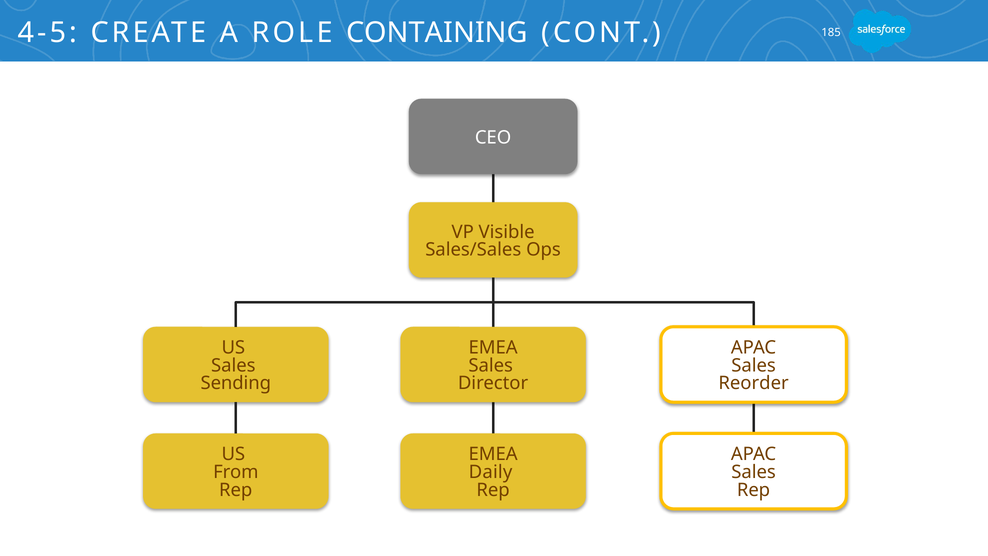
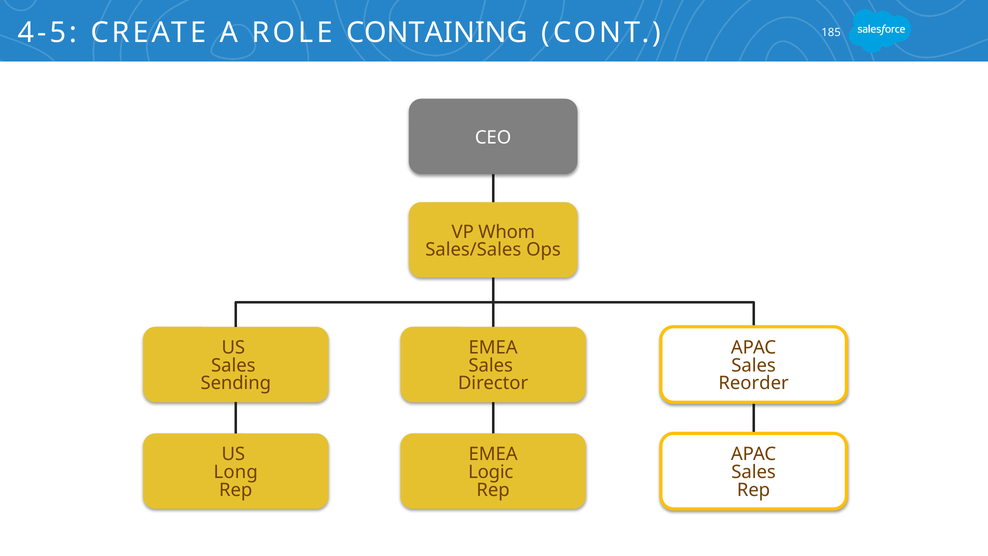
Visible: Visible -> Whom
From: From -> Long
Daily: Daily -> Logic
